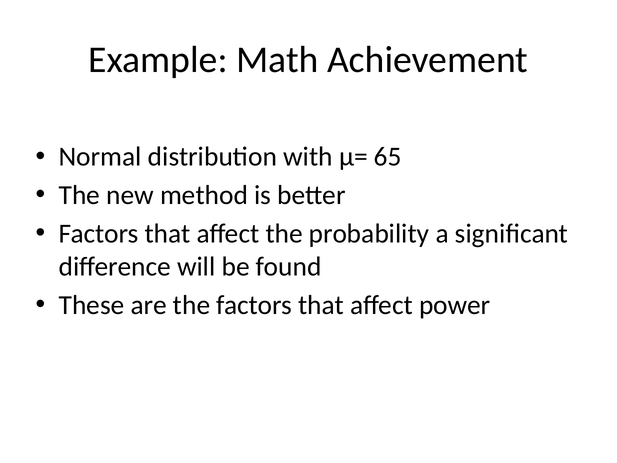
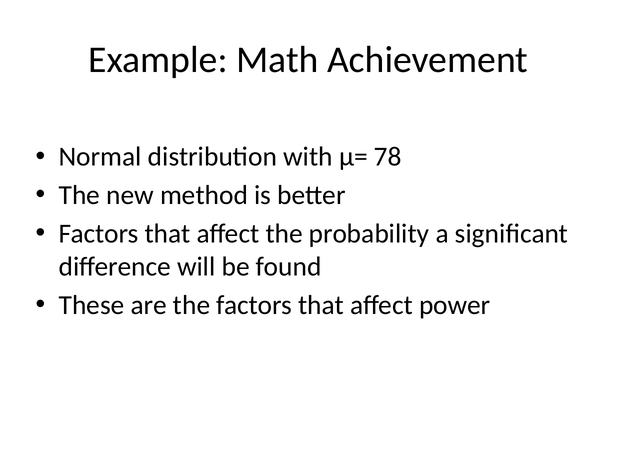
65: 65 -> 78
